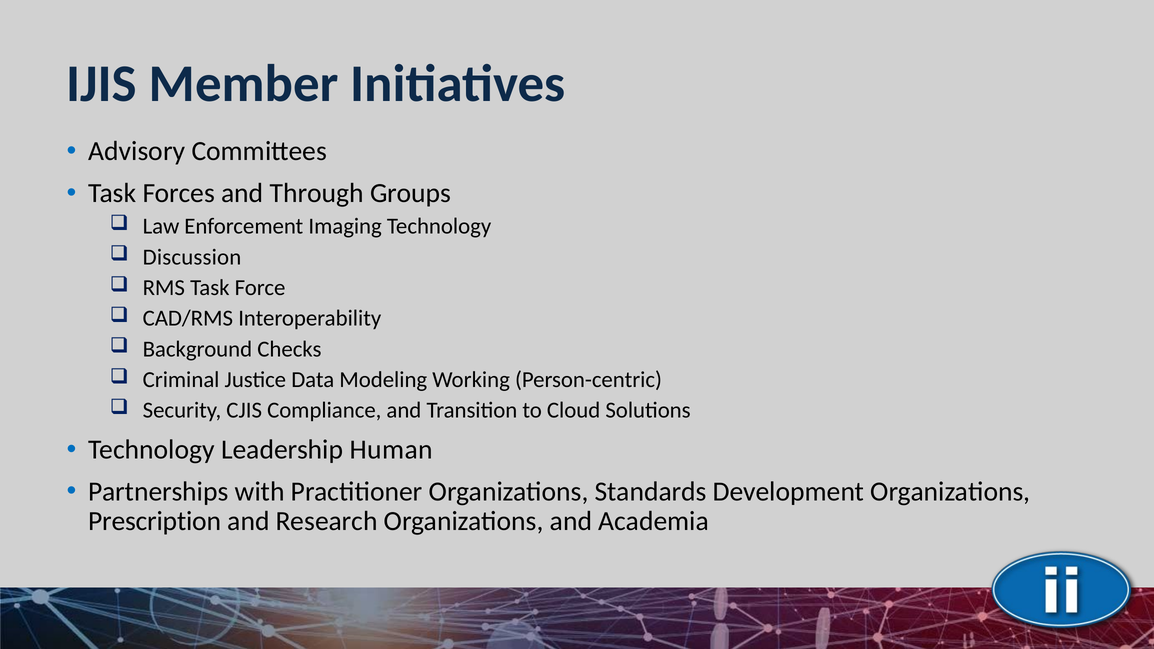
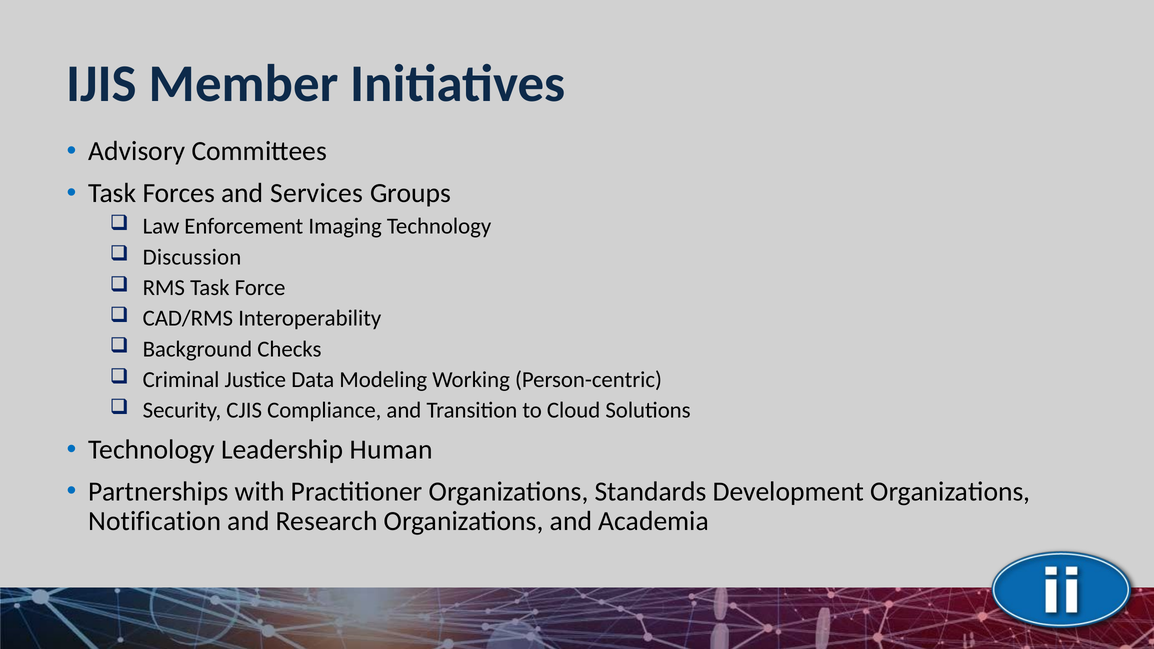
Through: Through -> Services
Prescription: Prescription -> Notification
